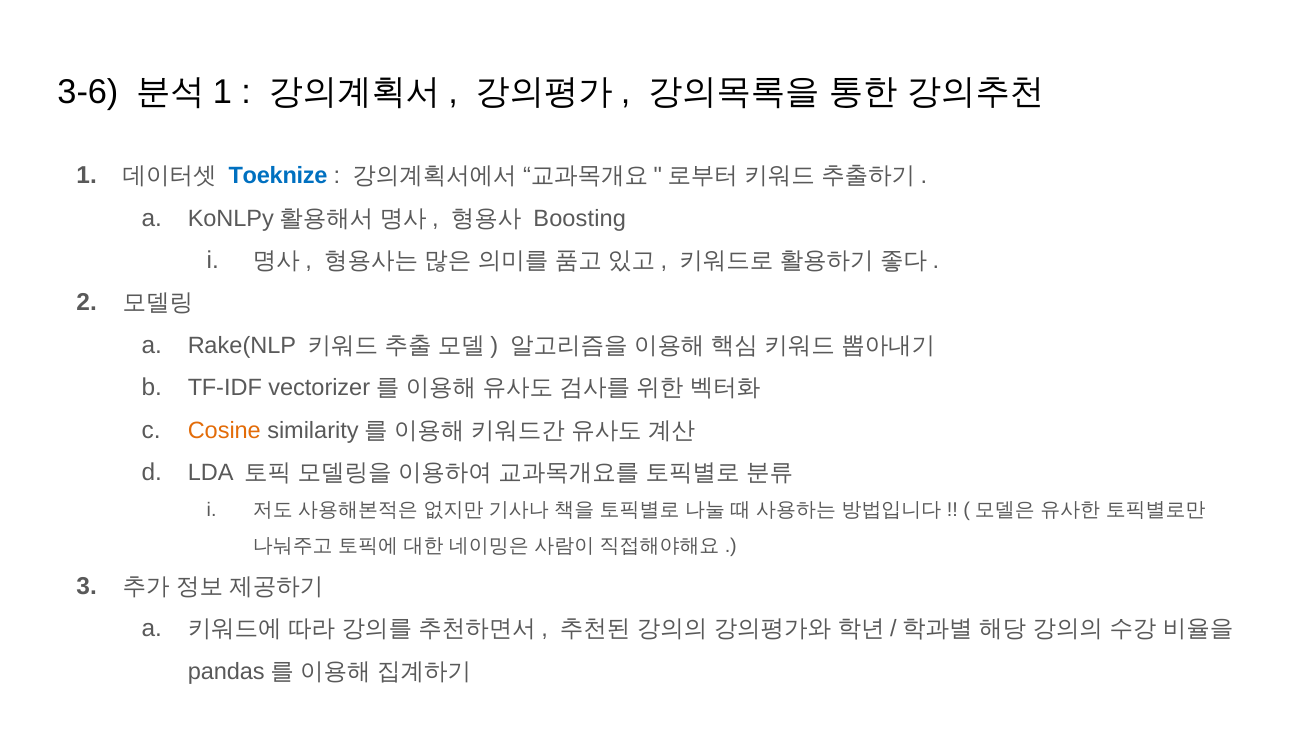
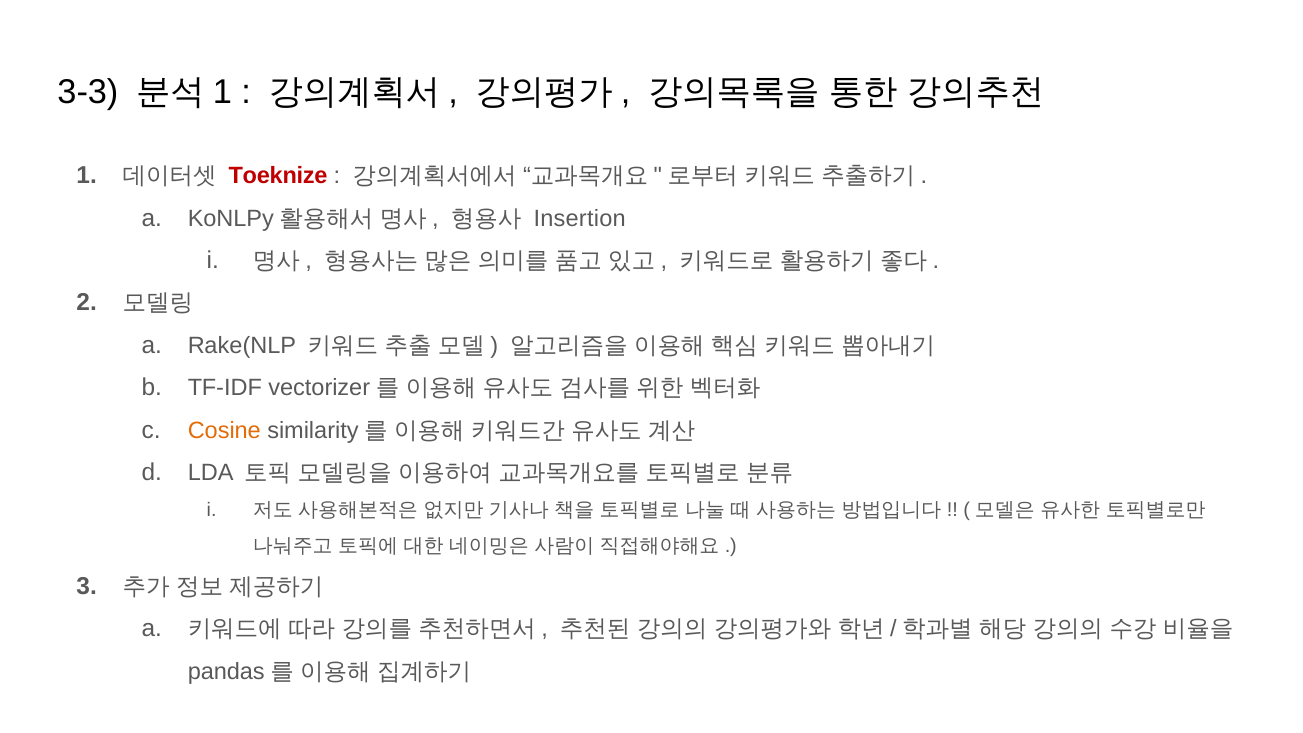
3-6: 3-6 -> 3-3
Toeknize colour: blue -> red
Boosting: Boosting -> Insertion
